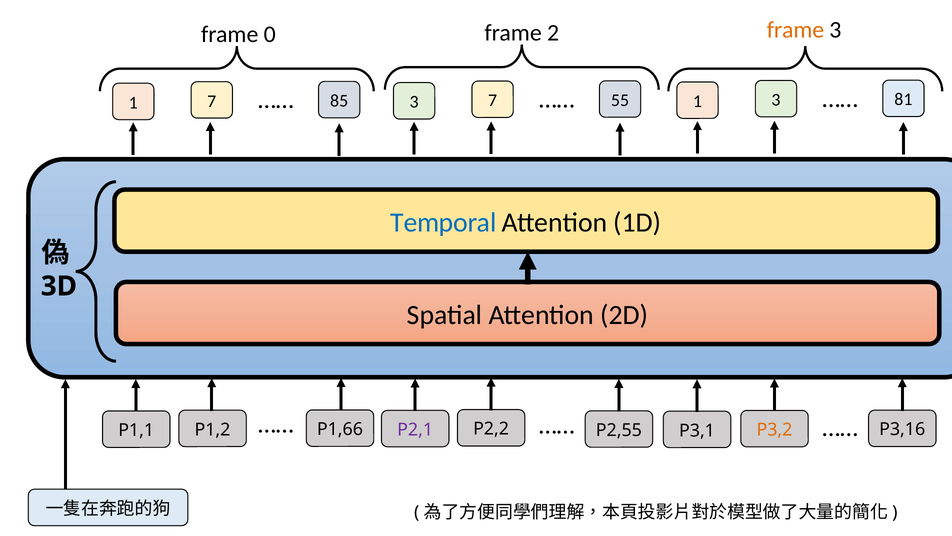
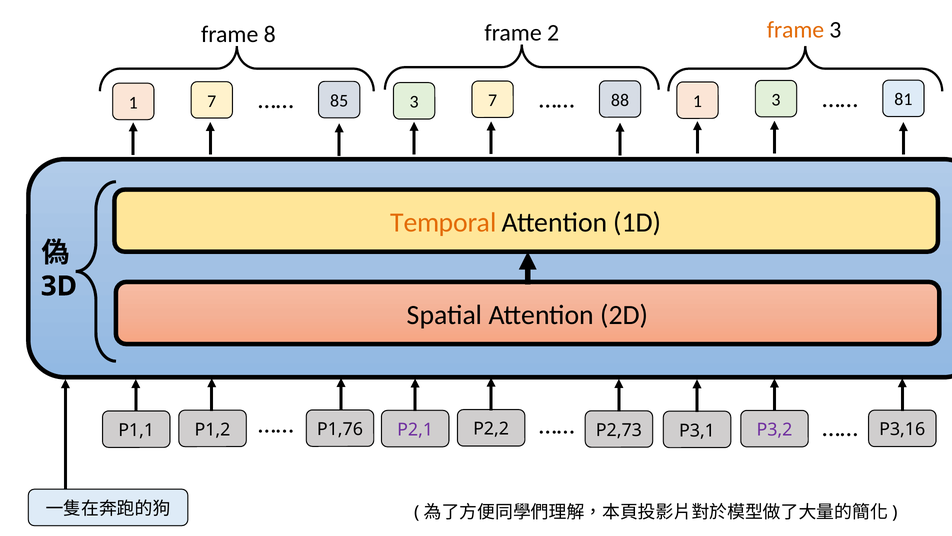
0: 0 -> 8
55: 55 -> 88
Temporal colour: blue -> orange
P1,66: P1,66 -> P1,76
P2,55: P2,55 -> P2,73
P3,2 colour: orange -> purple
